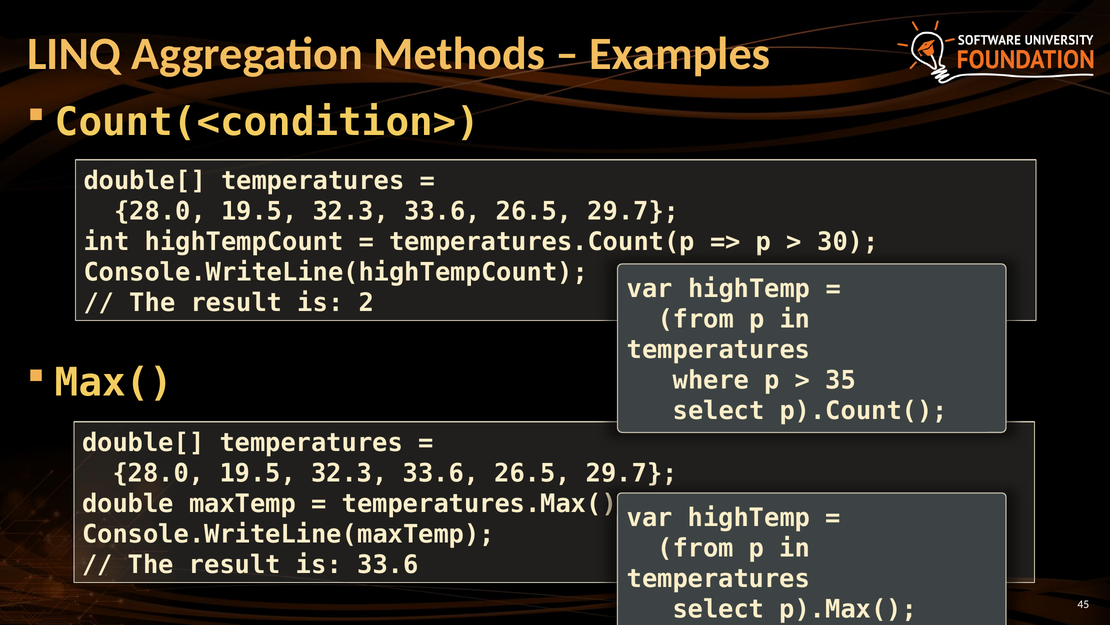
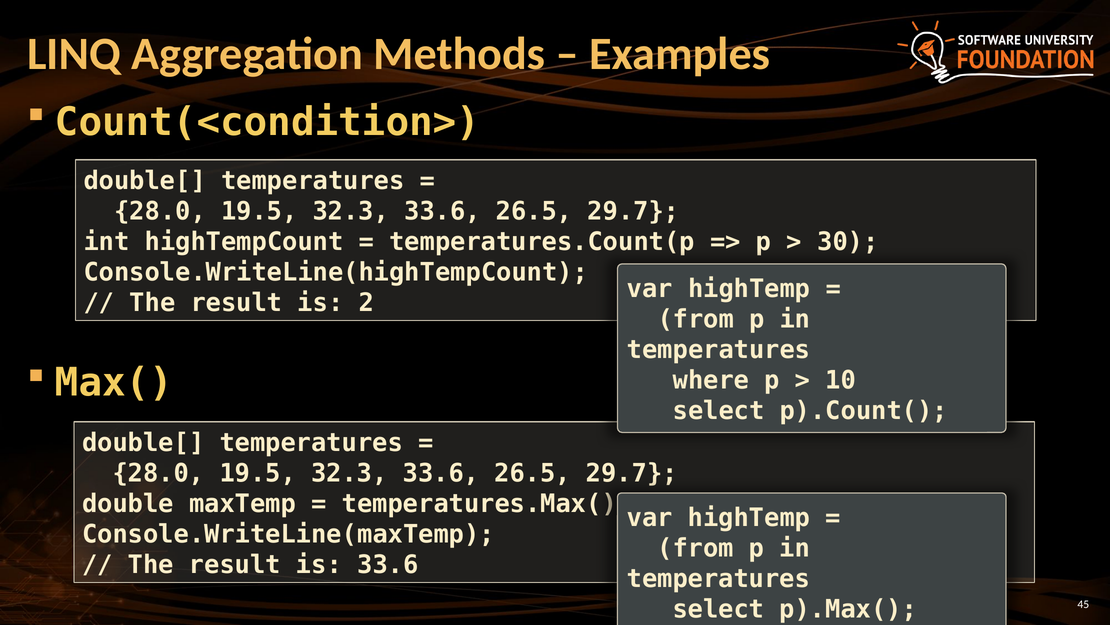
35: 35 -> 10
